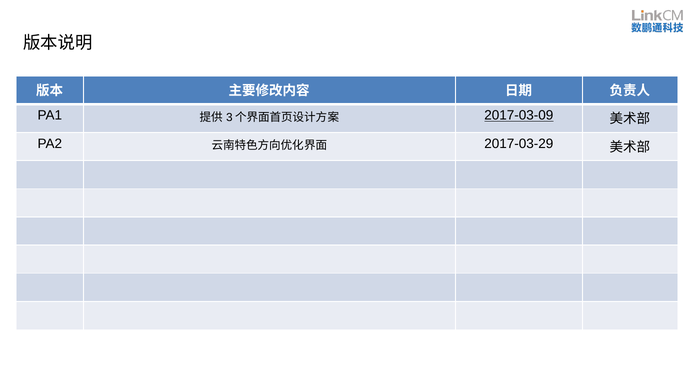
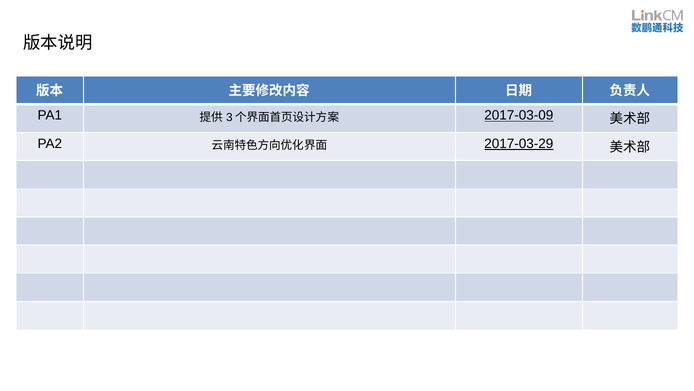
2017-03-29 underline: none -> present
